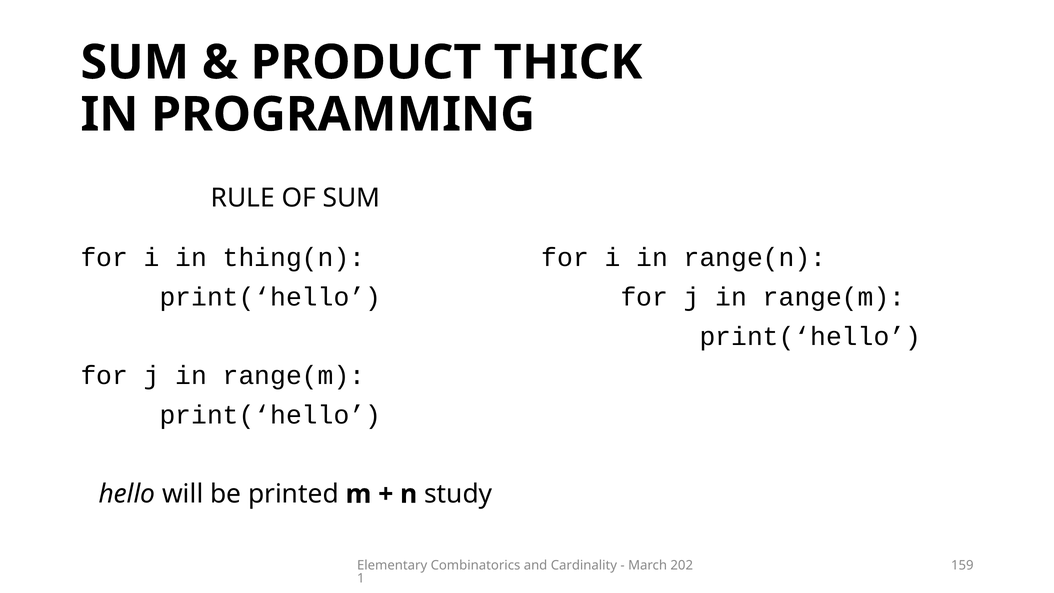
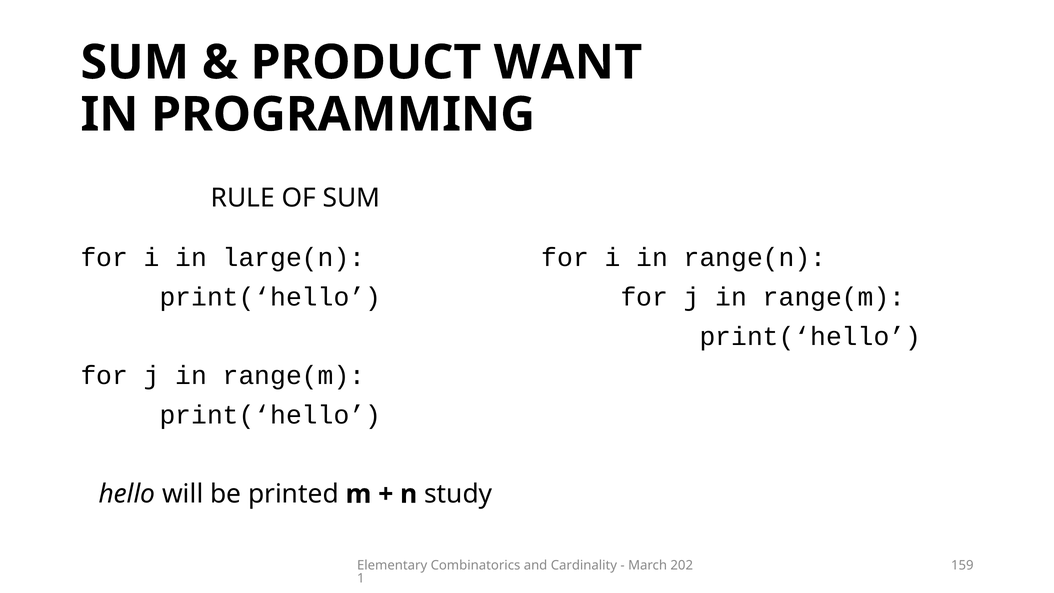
THICK: THICK -> WANT
thing(n: thing(n -> large(n
